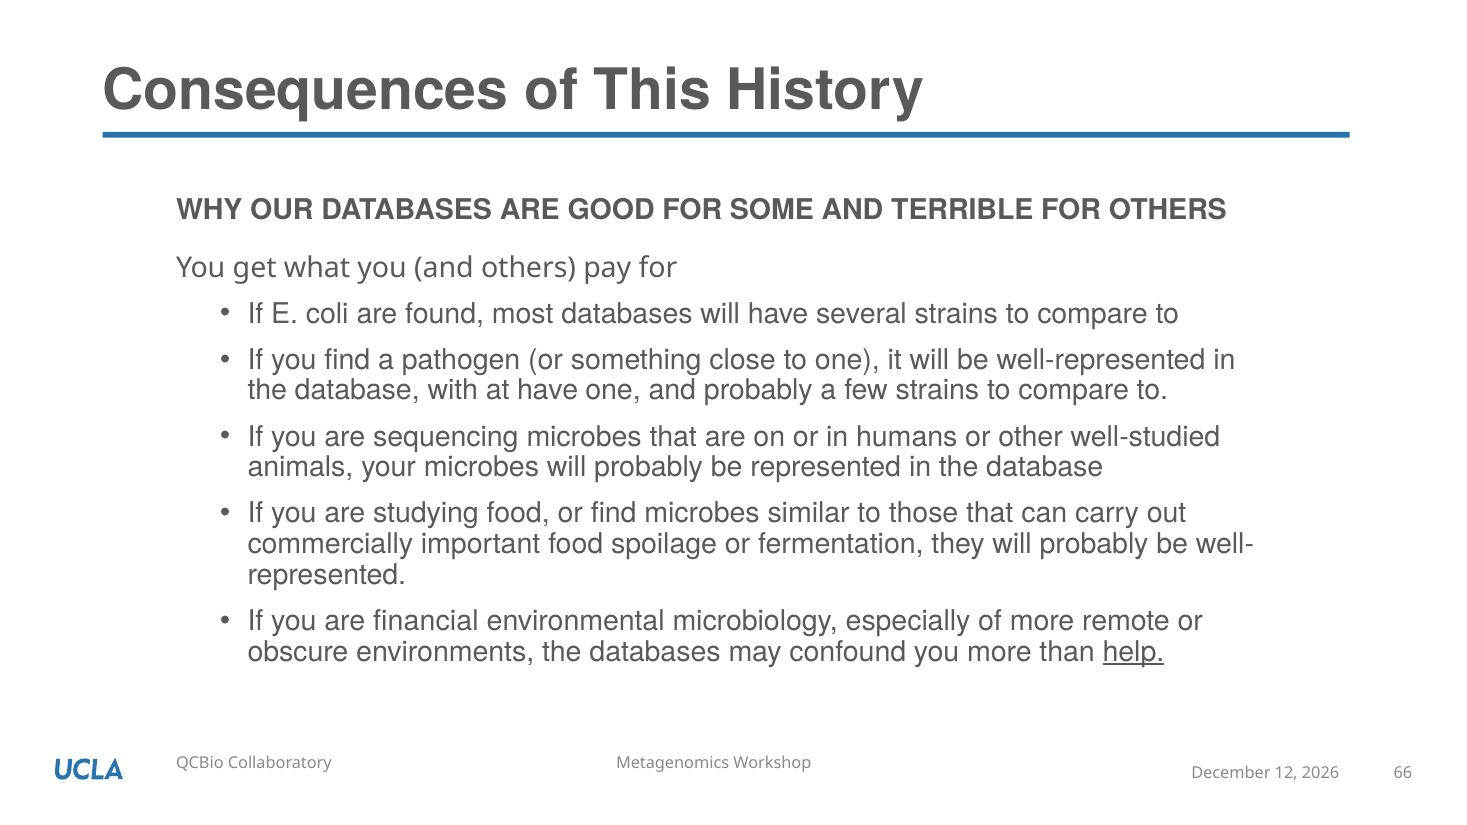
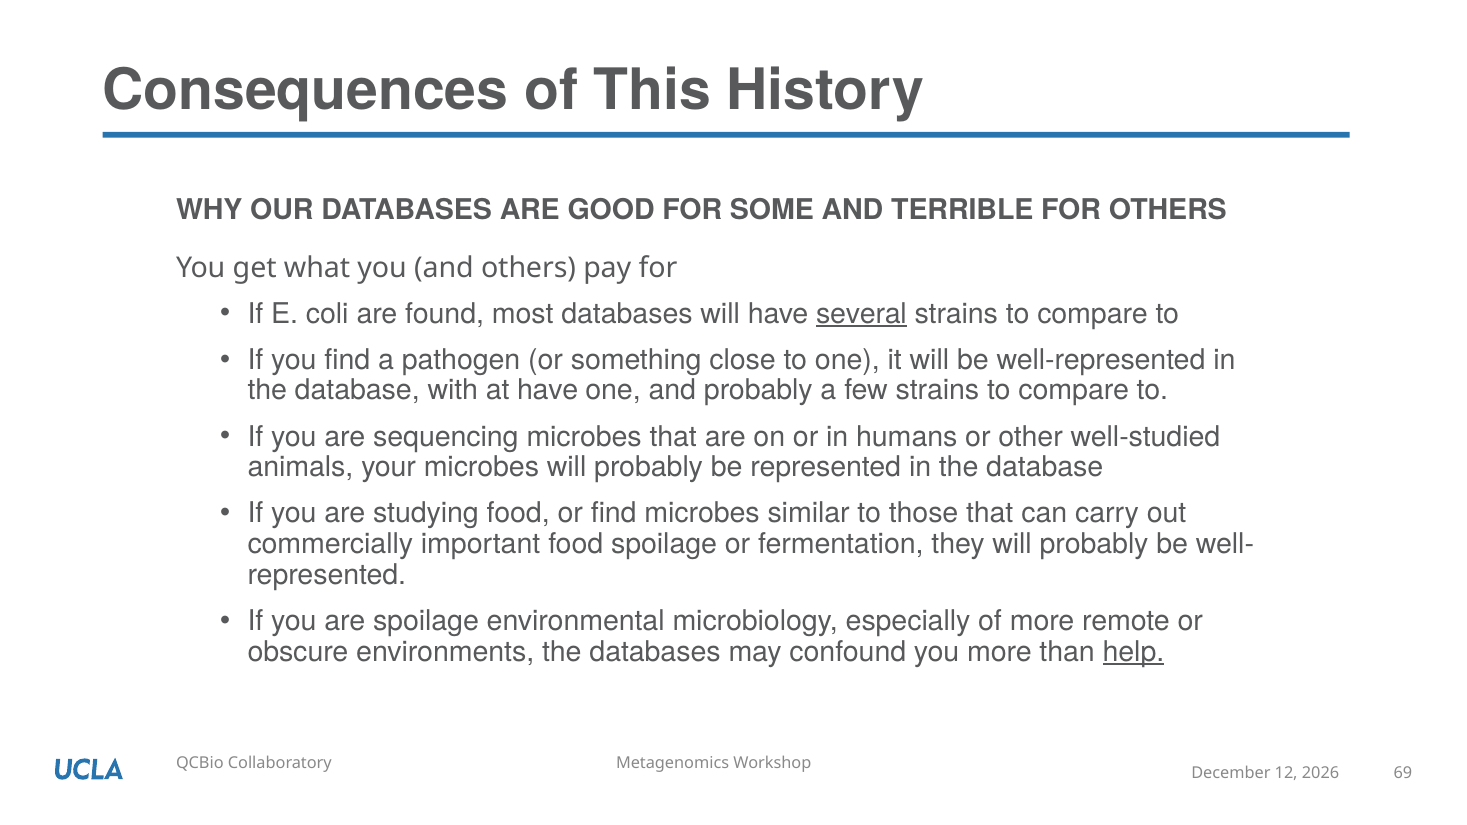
several underline: none -> present
are financial: financial -> spoilage
66: 66 -> 69
